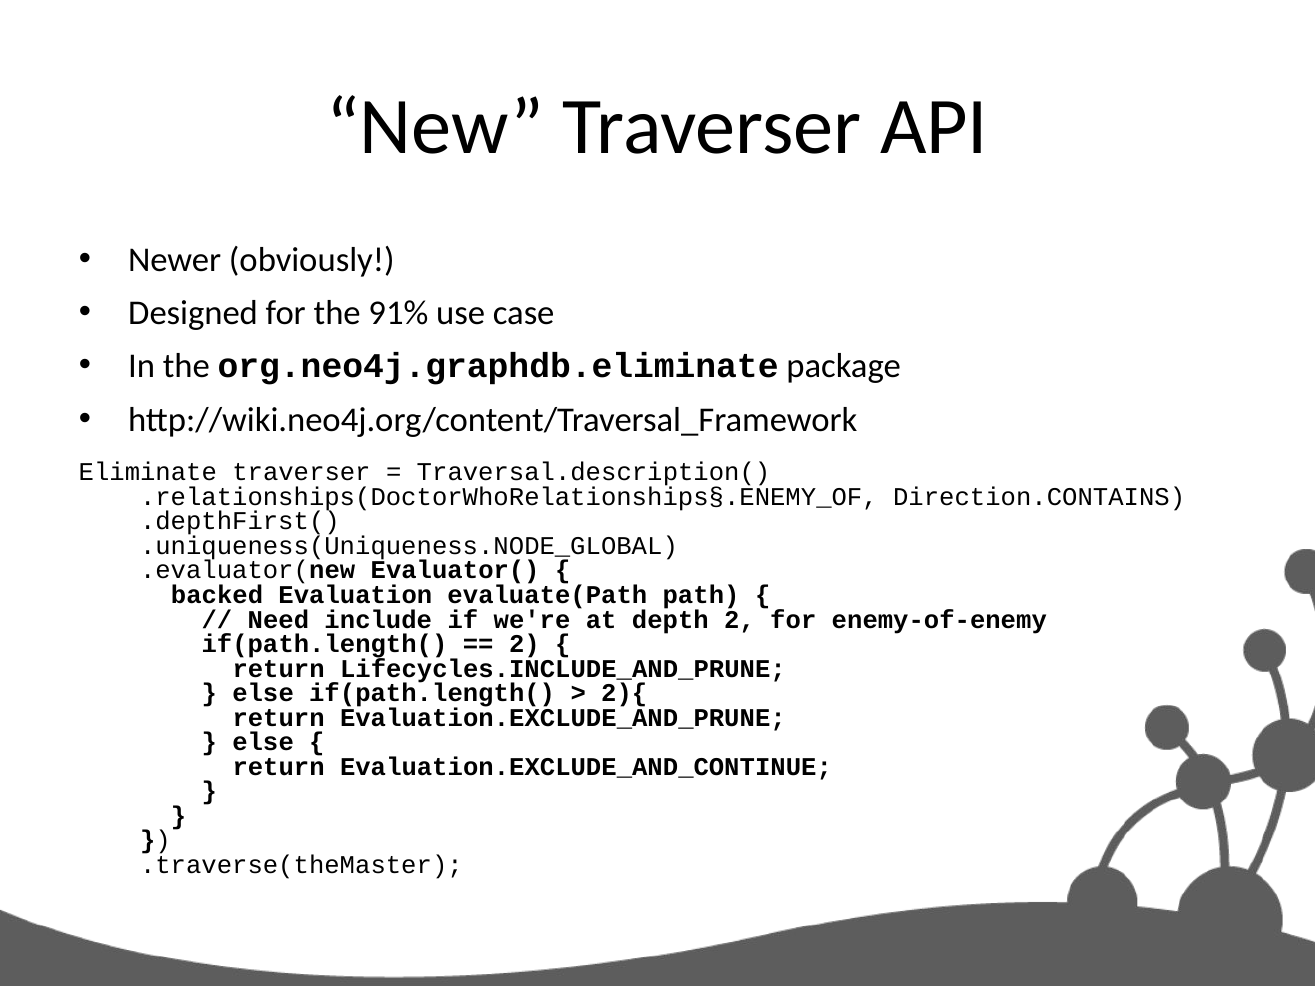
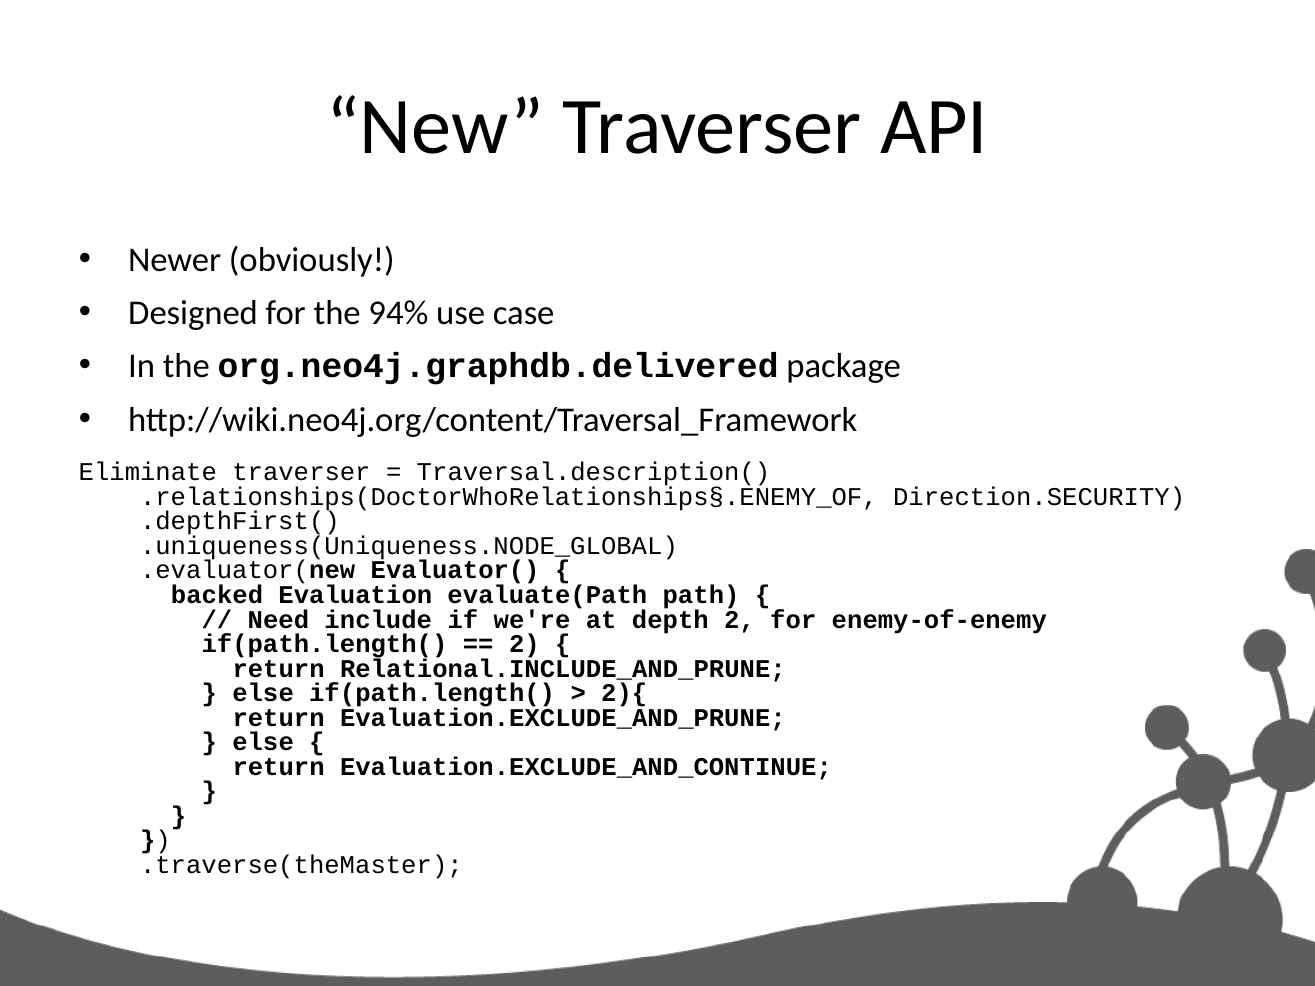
91%: 91% -> 94%
org.neo4j.graphdb.eliminate: org.neo4j.graphdb.eliminate -> org.neo4j.graphdb.delivered
Direction.CONTAINS: Direction.CONTAINS -> Direction.SECURITY
Lifecycles.INCLUDE_AND_PRUNE: Lifecycles.INCLUDE_AND_PRUNE -> Relational.INCLUDE_AND_PRUNE
